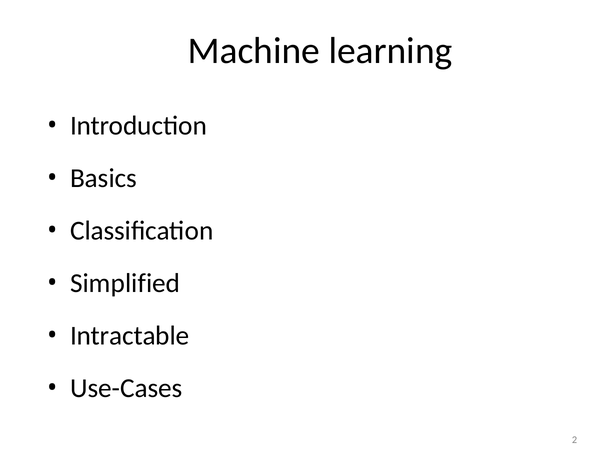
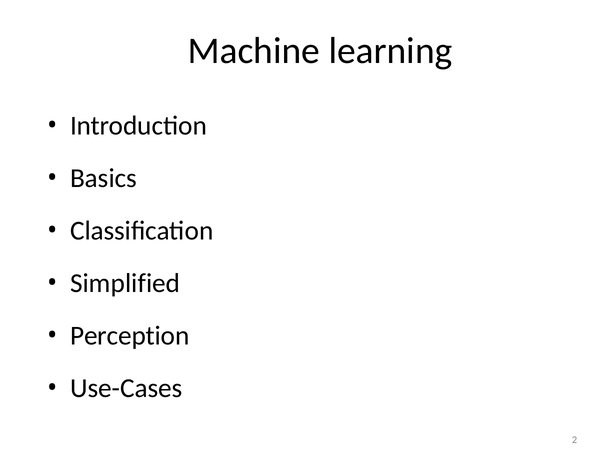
Intractable: Intractable -> Perception
